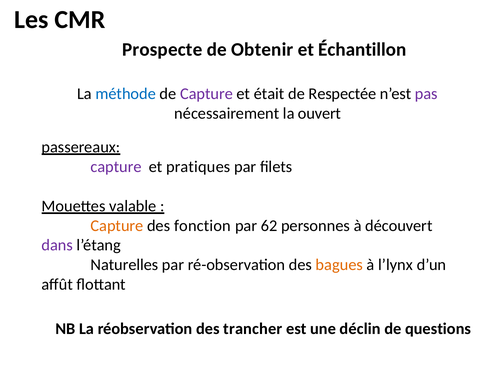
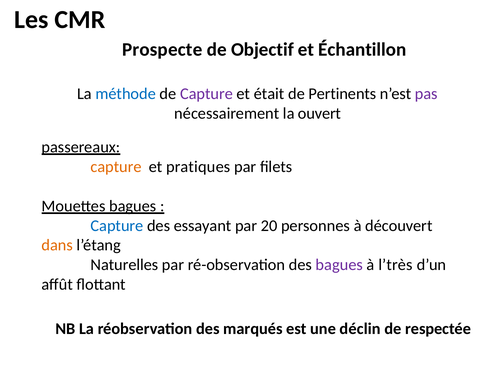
Obtenir: Obtenir -> Objectif
Respectée: Respectée -> Pertinents
capture at (116, 167) colour: purple -> orange
Mouettes valable: valable -> bagues
Capture at (117, 226) colour: orange -> blue
fonction: fonction -> essayant
62: 62 -> 20
dans colour: purple -> orange
bagues at (339, 265) colour: orange -> purple
l’lynx: l’lynx -> l’très
trancher: trancher -> marqués
questions: questions -> respectée
